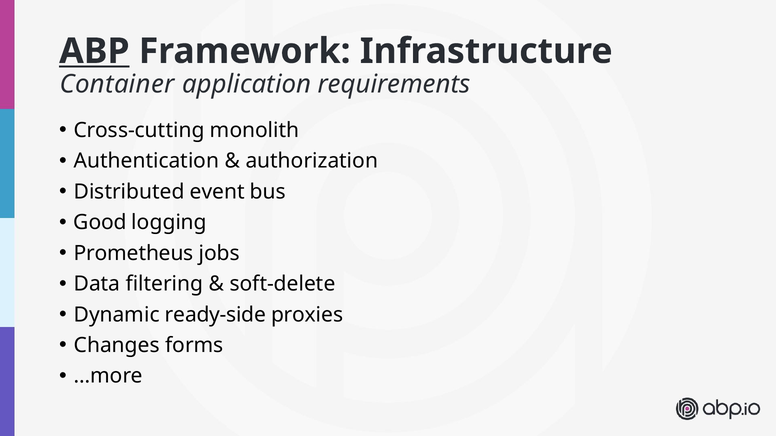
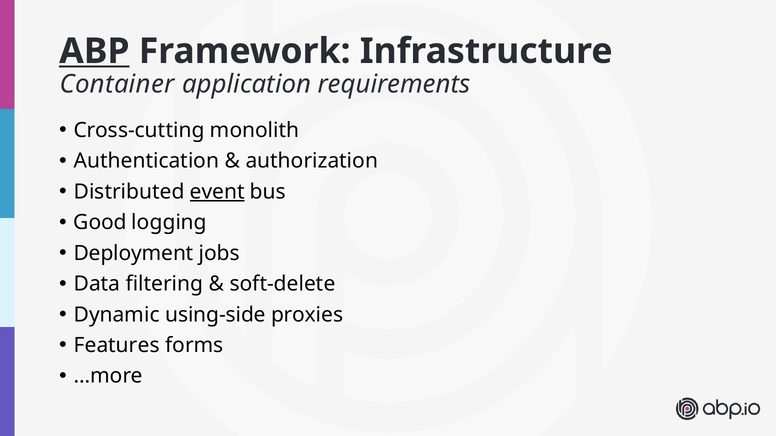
event underline: none -> present
Prometheus: Prometheus -> Deployment
ready-side: ready-side -> using-side
Changes: Changes -> Features
